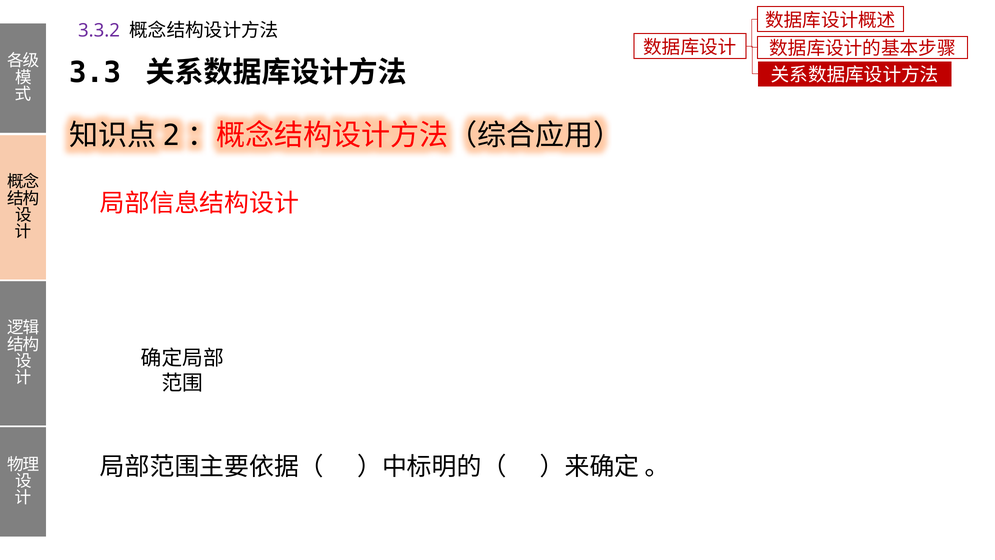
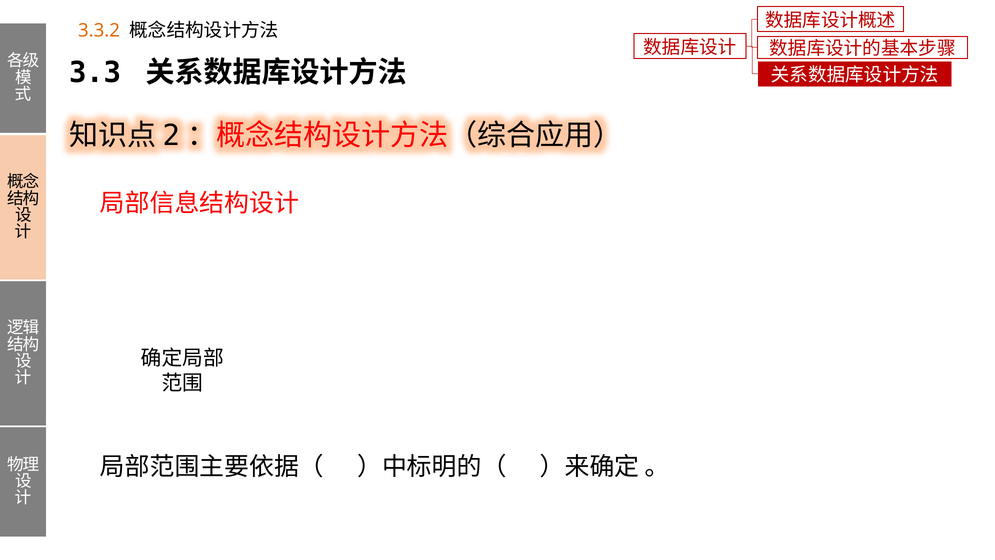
3.3.2 colour: purple -> orange
